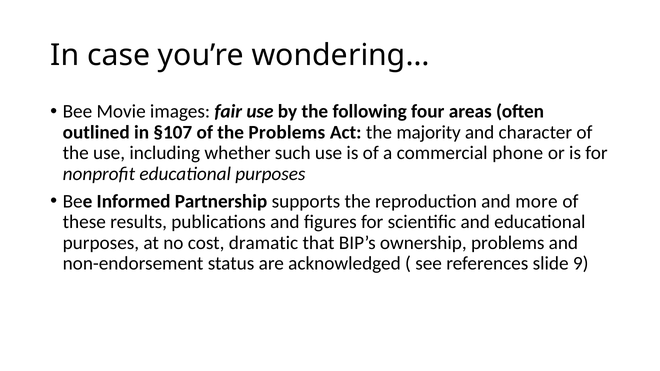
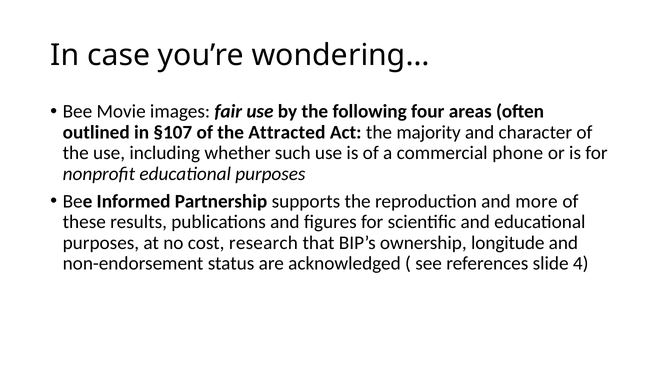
the Problems: Problems -> Attracted
dramatic: dramatic -> research
ownership problems: problems -> longitude
9: 9 -> 4
